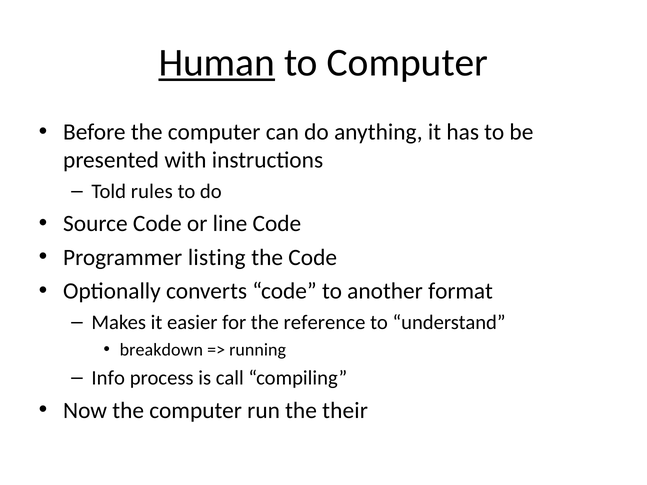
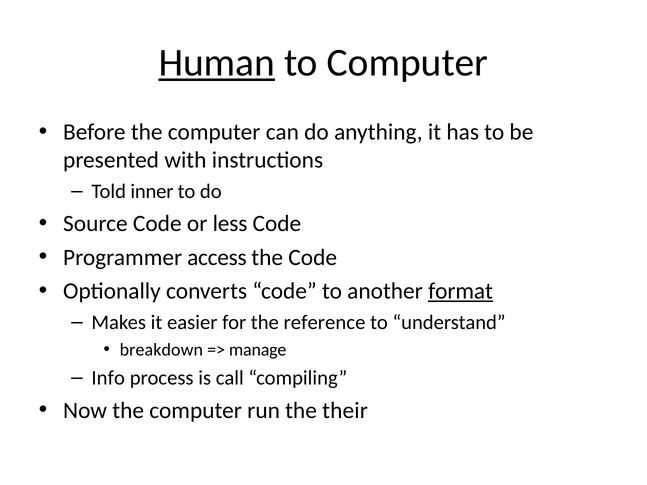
rules: rules -> inner
line: line -> less
listing: listing -> access
format underline: none -> present
running: running -> manage
